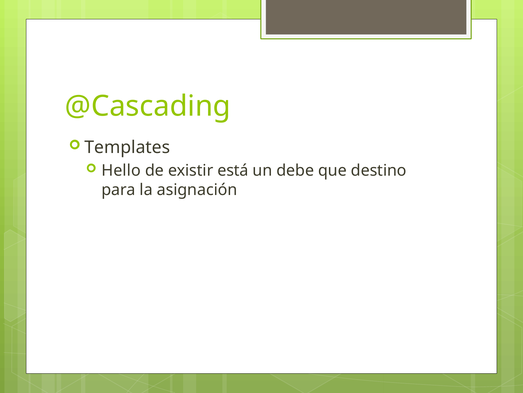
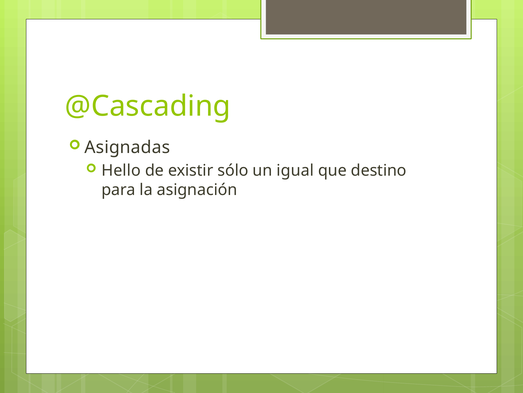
Templates: Templates -> Asignadas
está: está -> sólo
debe: debe -> igual
